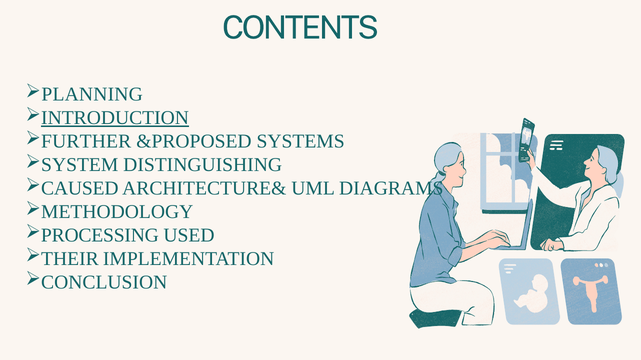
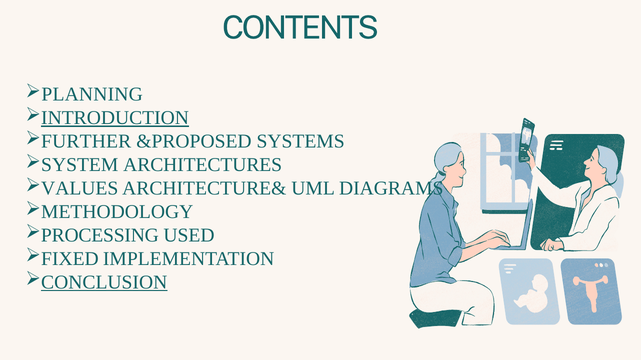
DISTINGUISHING: DISTINGUISHING -> ARCHITECTURES
CAUSED: CAUSED -> VALUES
THEIR: THEIR -> FIXED
CONCLUSION underline: none -> present
